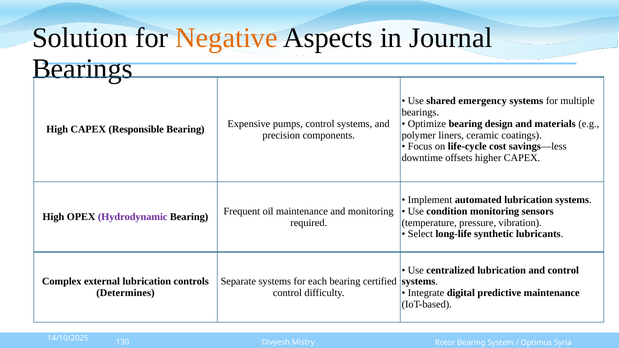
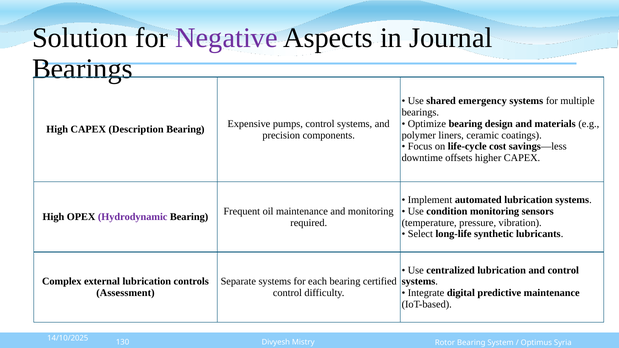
Negative colour: orange -> purple
Responsible: Responsible -> Description
Determines: Determines -> Assessment
